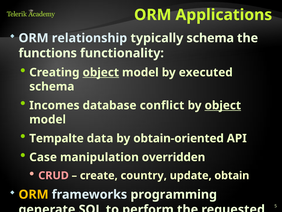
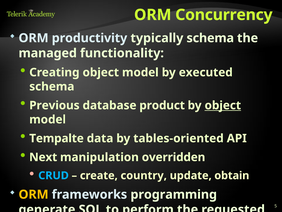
Applications: Applications -> Concurrency
relationship: relationship -> productivity
functions: functions -> managed
object at (101, 72) underline: present -> none
Incomes: Incomes -> Previous
conflict: conflict -> product
obtain-oriented: obtain-oriented -> tables-oriented
Case: Case -> Next
CRUD colour: pink -> light blue
